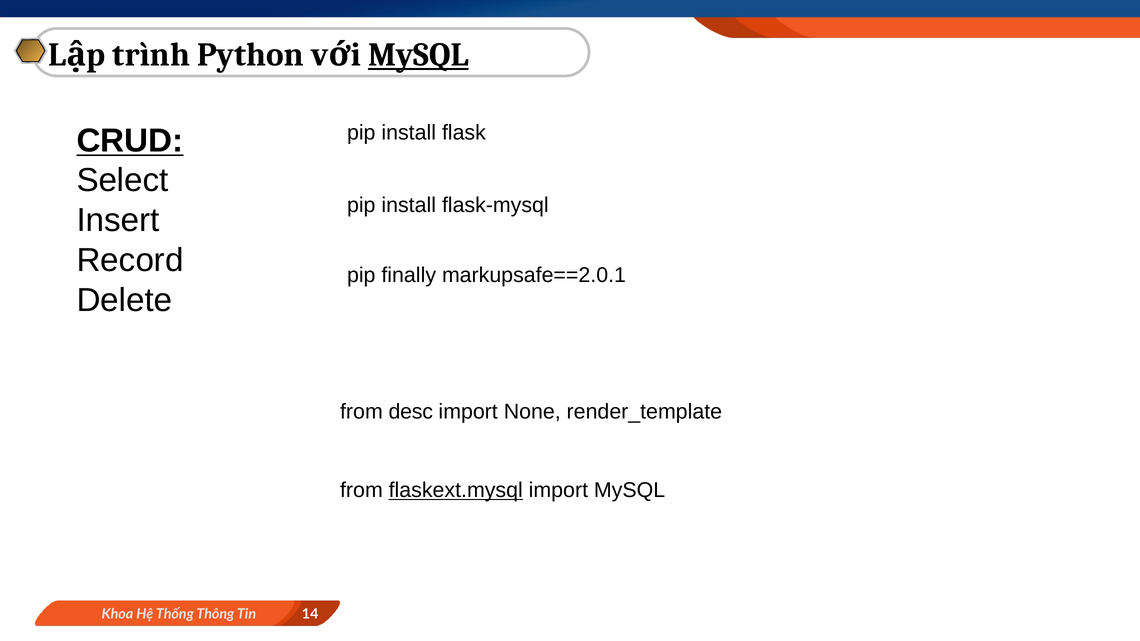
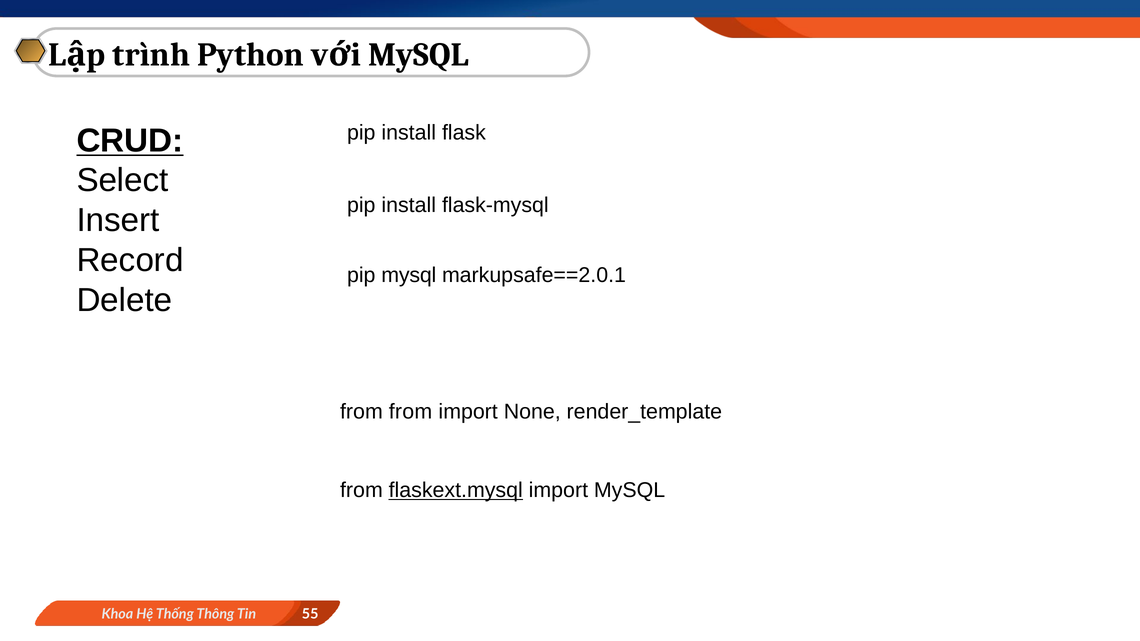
MySQL at (418, 55) underline: present -> none
pip finally: finally -> mysql
from desc: desc -> from
14: 14 -> 55
